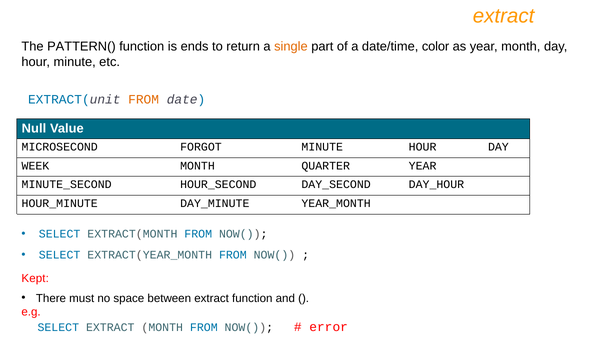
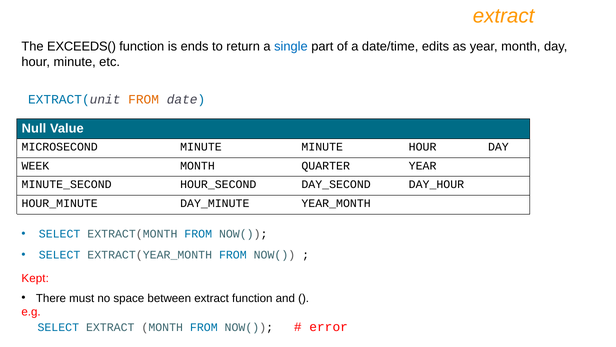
PATTERN(: PATTERN( -> EXCEEDS(
single colour: orange -> blue
color: color -> edits
MICROSECOND FORGOT: FORGOT -> MINUTE
